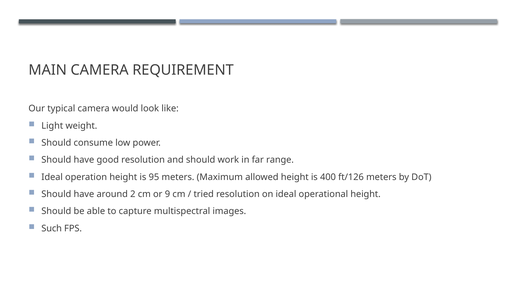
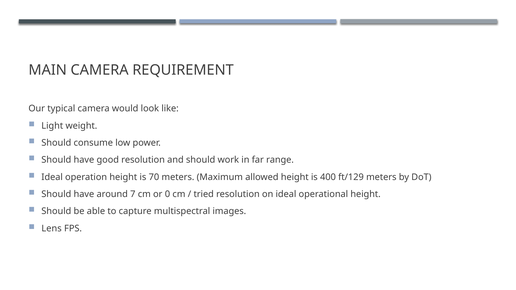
95: 95 -> 70
ft/126: ft/126 -> ft/129
2: 2 -> 7
9: 9 -> 0
Such: Such -> Lens
